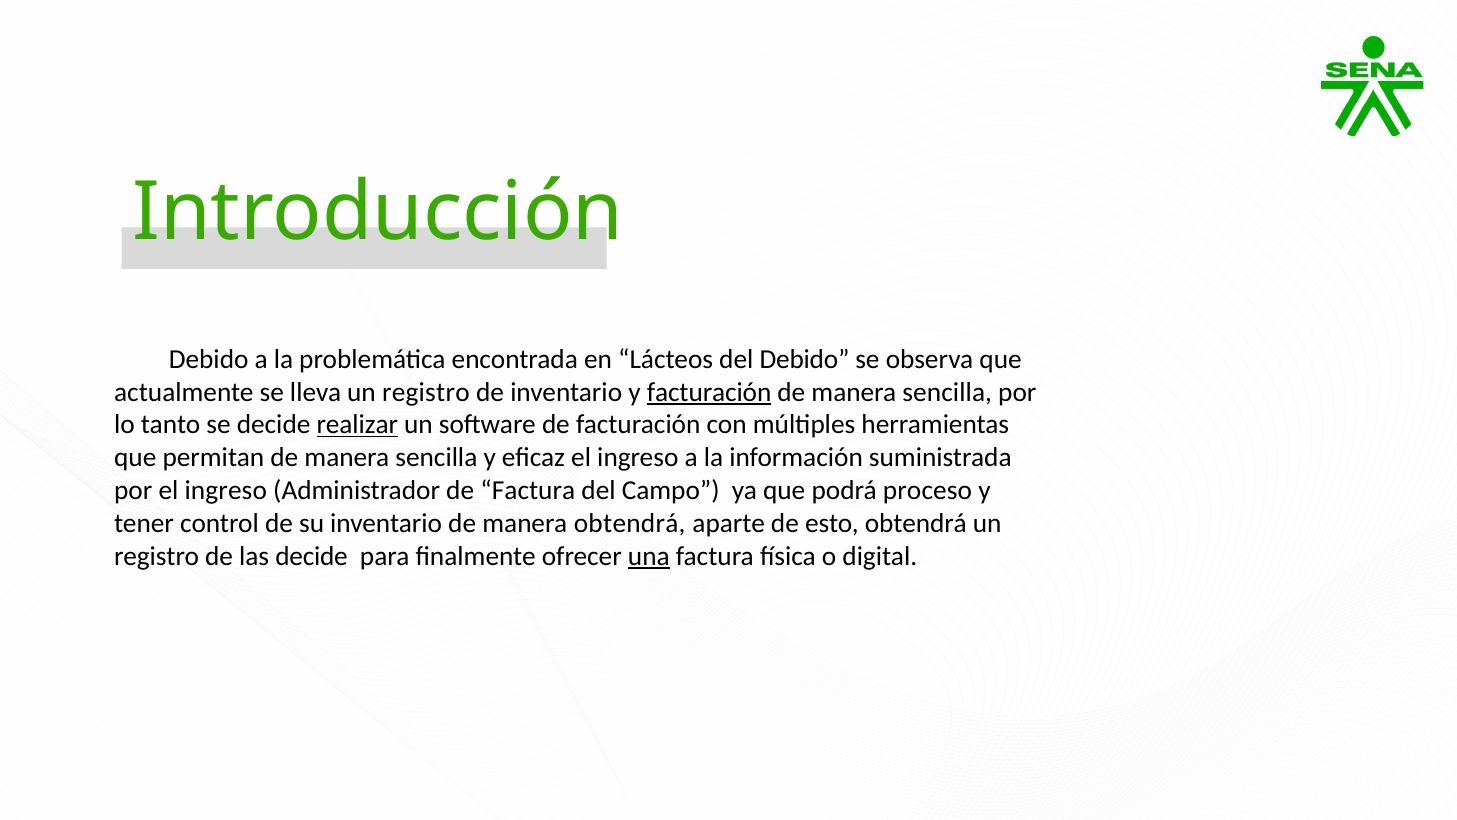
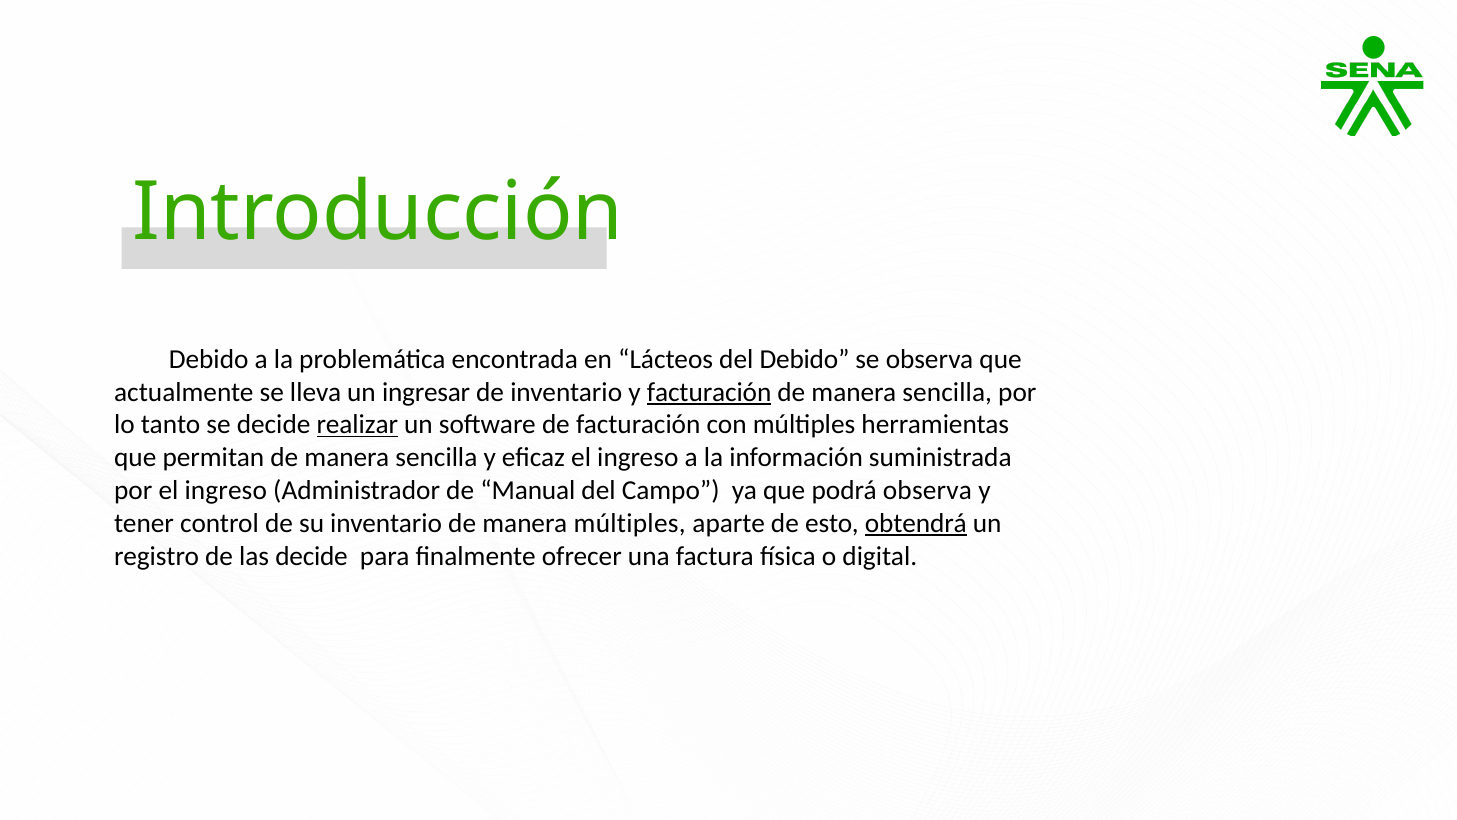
lleva un registro: registro -> ingresar
de Factura: Factura -> Manual
podrá proceso: proceso -> observa
manera obtendrá: obtendrá -> múltiples
obtendrá at (916, 523) underline: none -> present
una underline: present -> none
